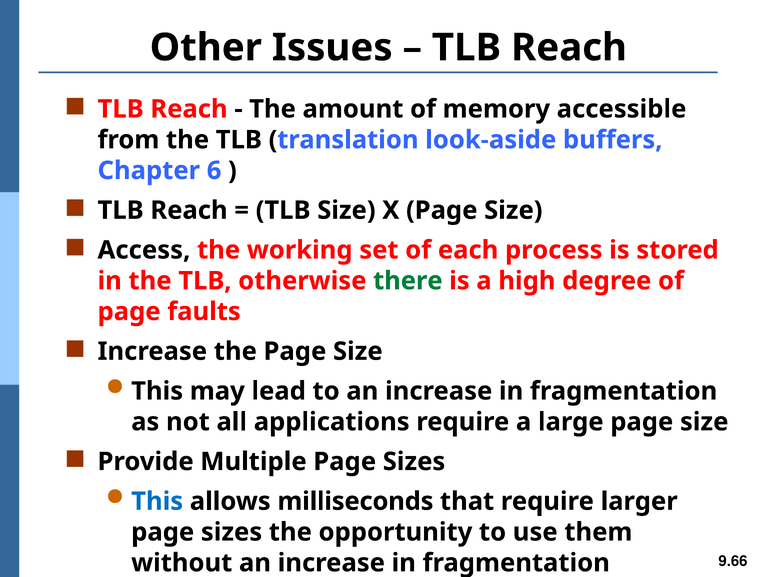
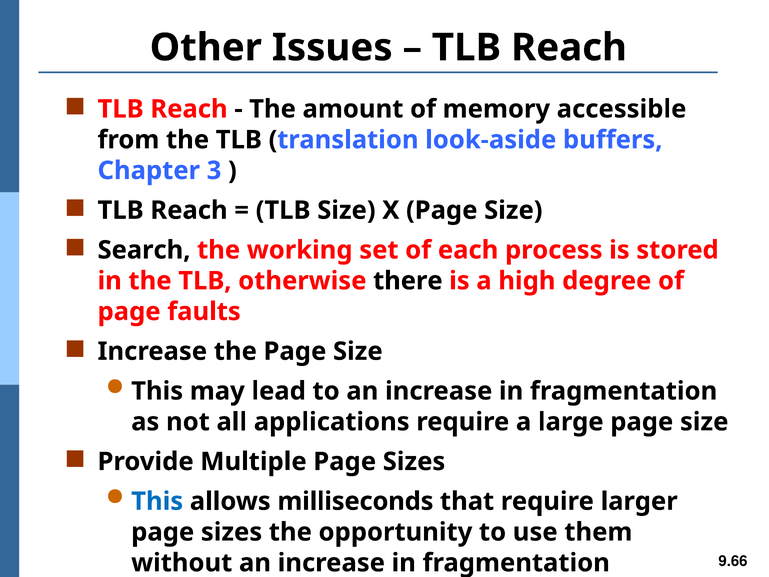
6: 6 -> 3
Access: Access -> Search
there colour: green -> black
